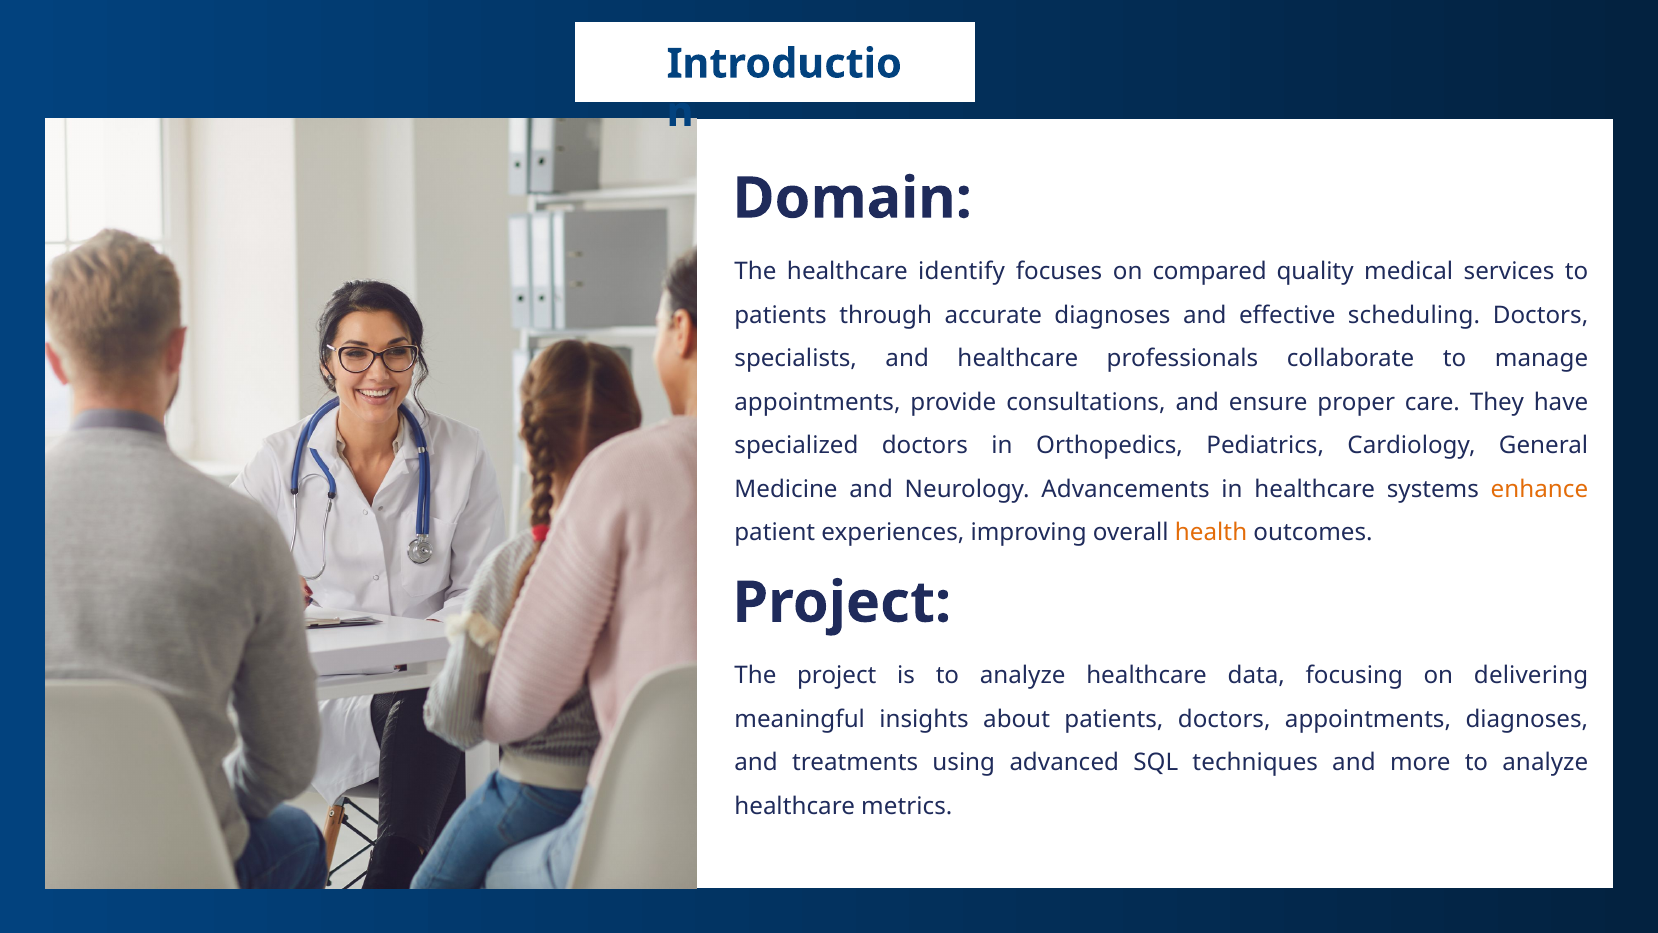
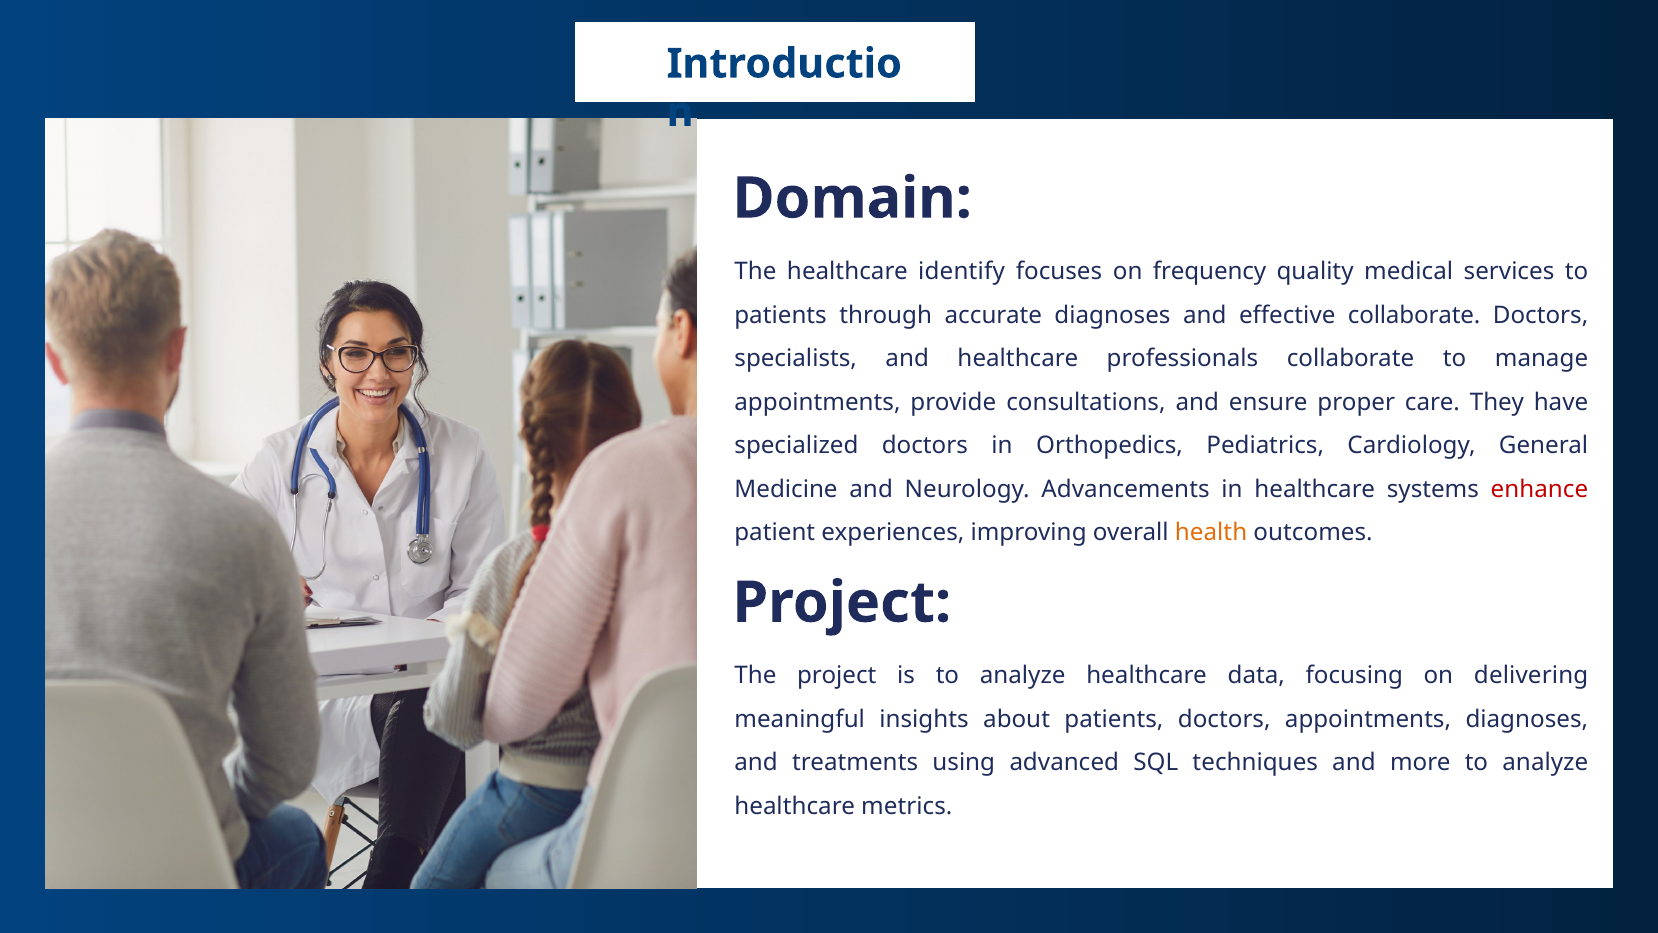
compared: compared -> frequency
effective scheduling: scheduling -> collaborate
enhance colour: orange -> red
